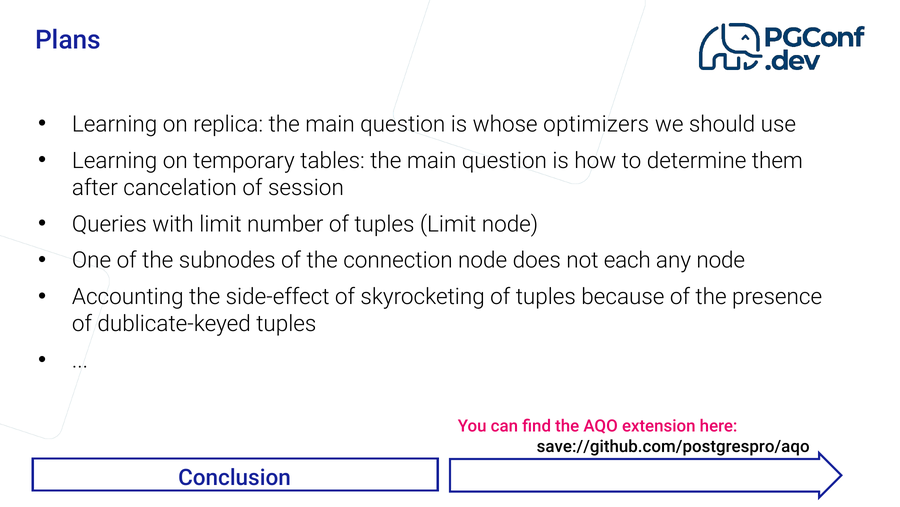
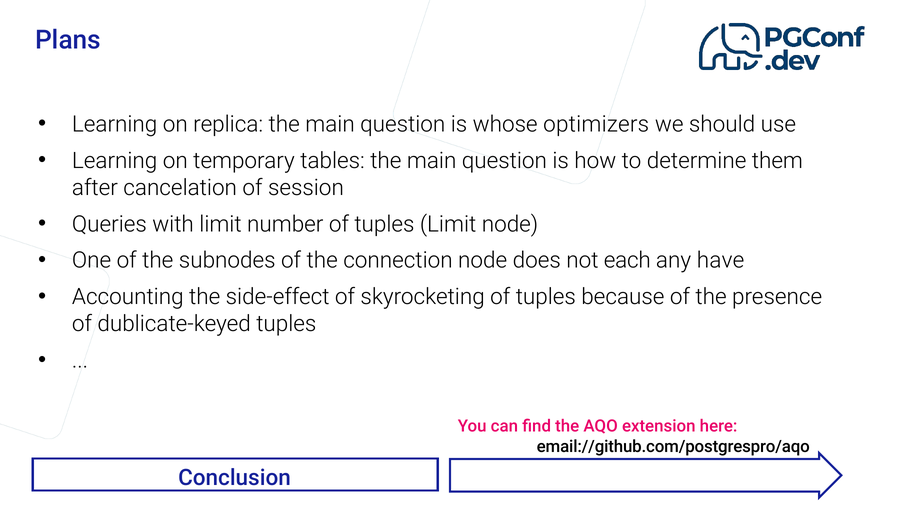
any node: node -> have
save://github.com/postgrespro/aqo: save://github.com/postgrespro/aqo -> email://github.com/postgrespro/aqo
